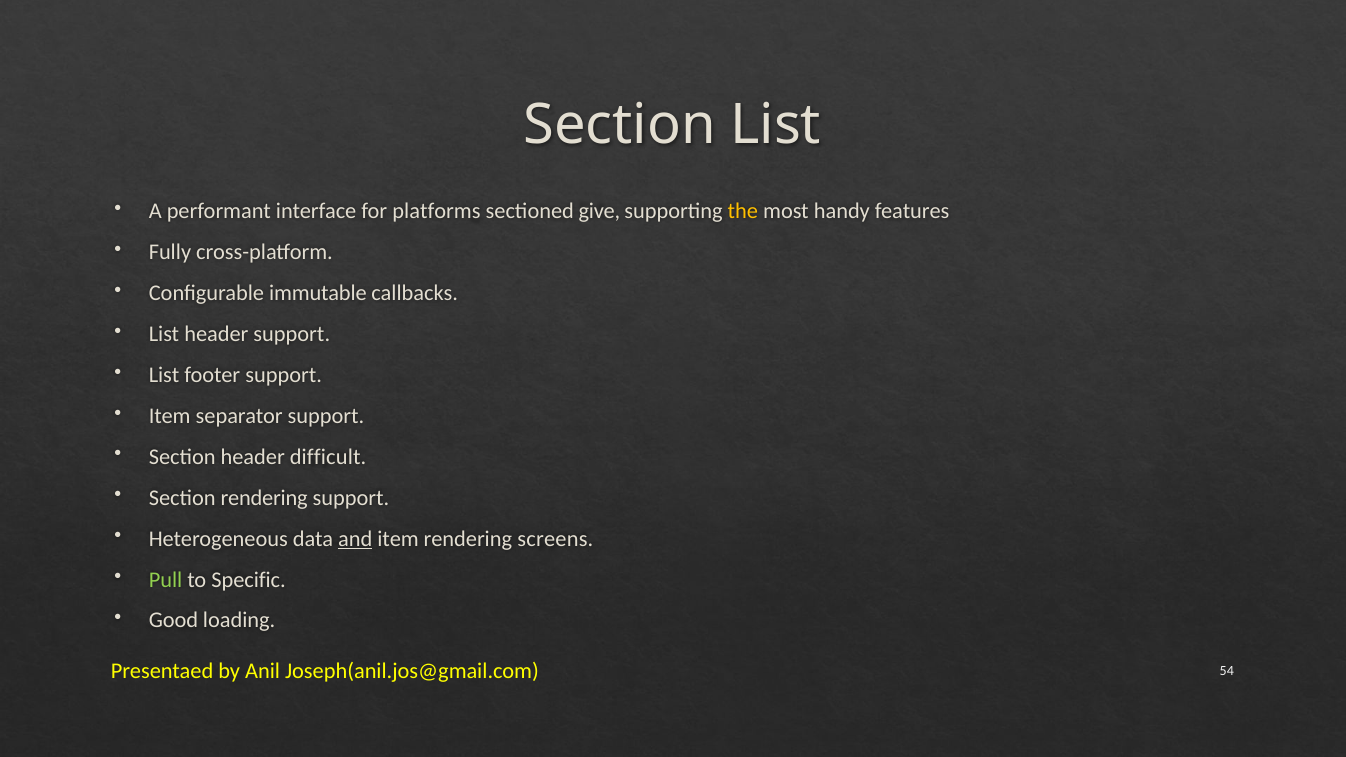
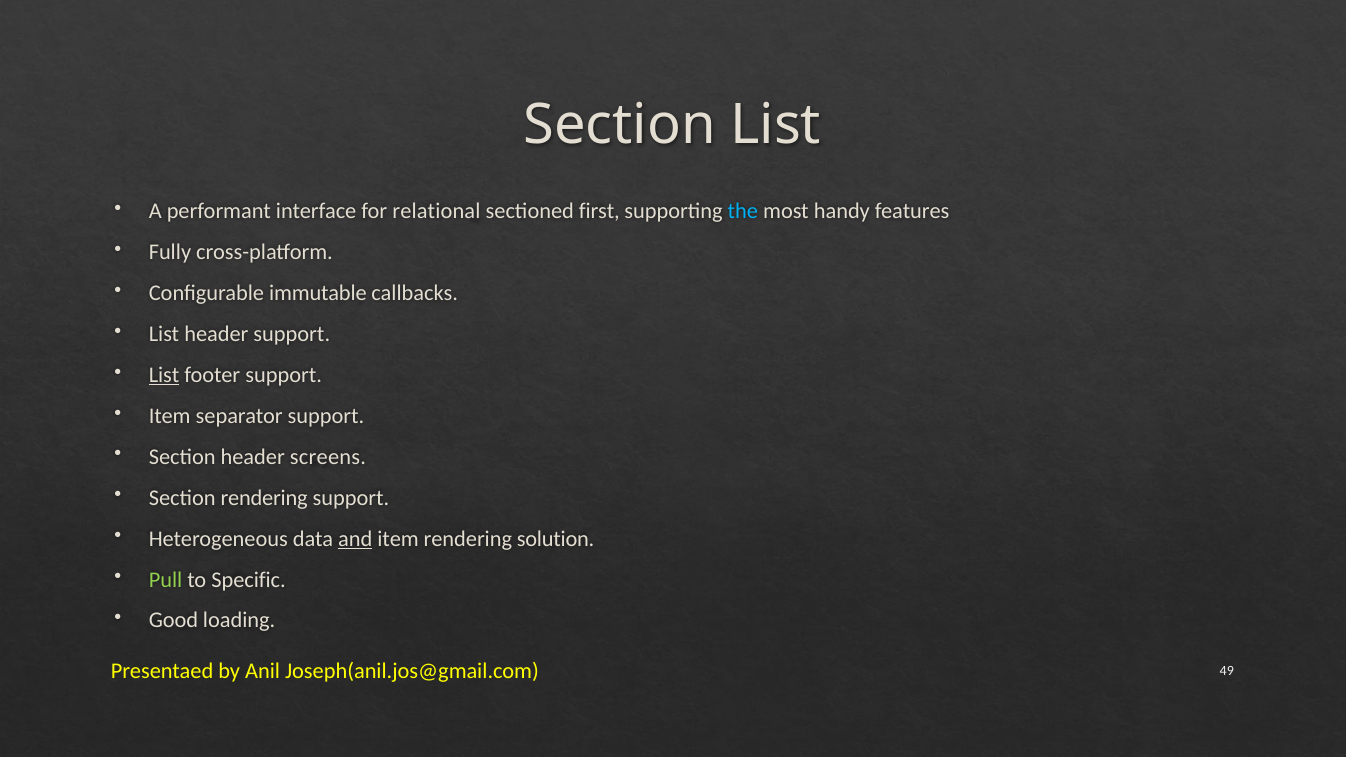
platforms: platforms -> relational
give: give -> first
the colour: yellow -> light blue
List at (164, 375) underline: none -> present
difficult: difficult -> screens
screens: screens -> solution
54: 54 -> 49
